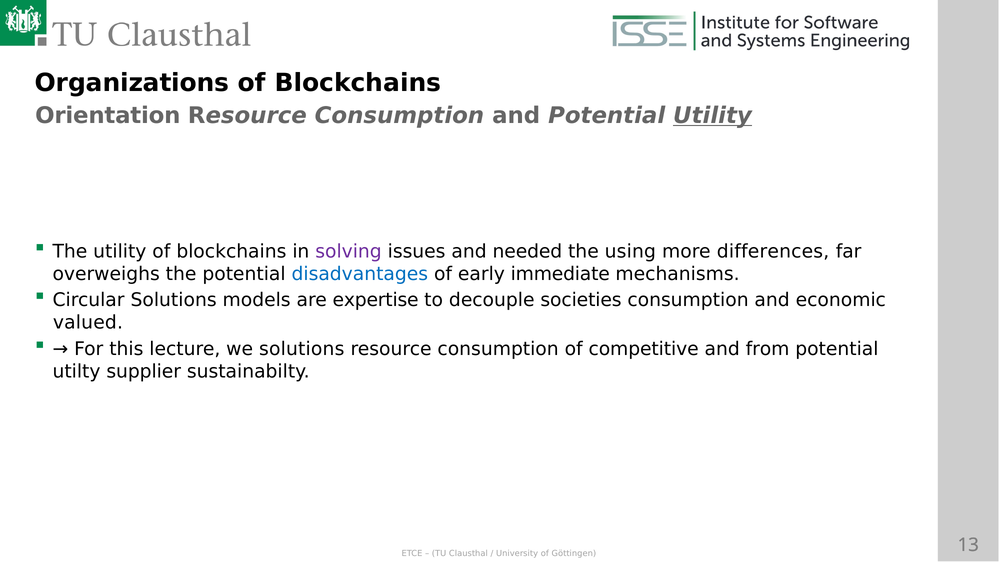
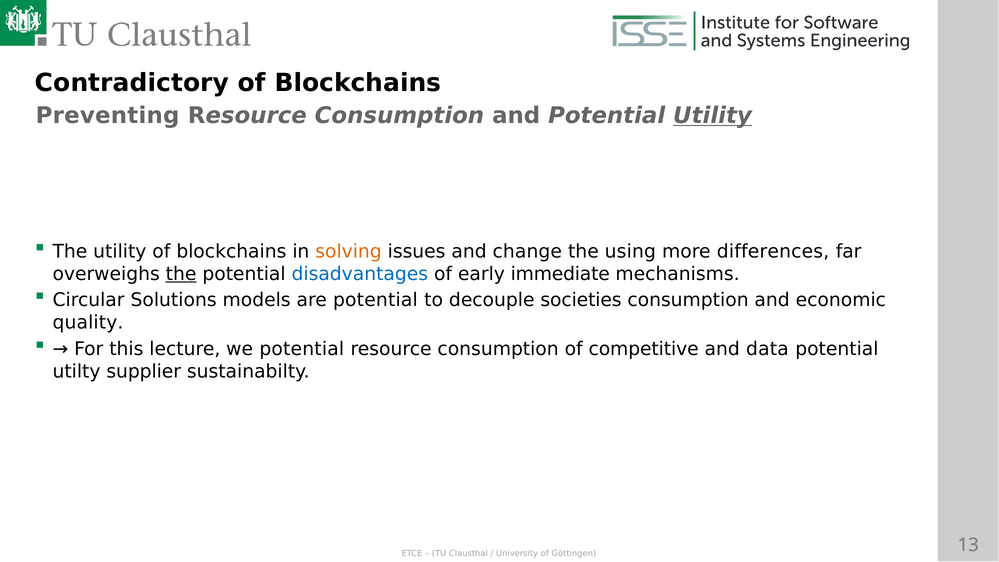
Organizations: Organizations -> Contradictory
Orientation: Orientation -> Preventing
solving colour: purple -> orange
needed: needed -> change
the at (181, 274) underline: none -> present
are expertise: expertise -> potential
valued: valued -> quality
we solutions: solutions -> potential
from: from -> data
